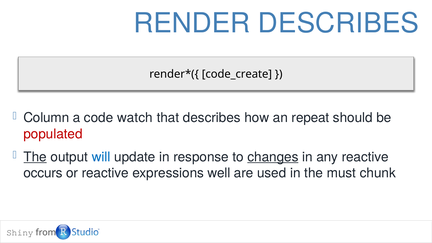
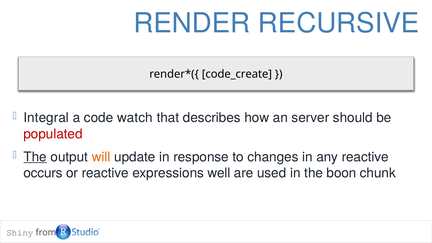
RENDER DESCRIBES: DESCRIBES -> RECURSIVE
Column: Column -> Integral
repeat: repeat -> server
will colour: blue -> orange
changes underline: present -> none
must: must -> boon
